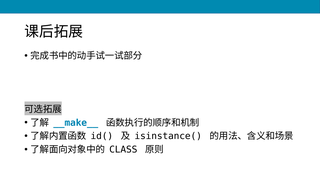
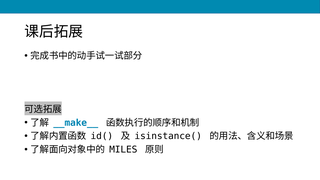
CLASS: CLASS -> MILES
